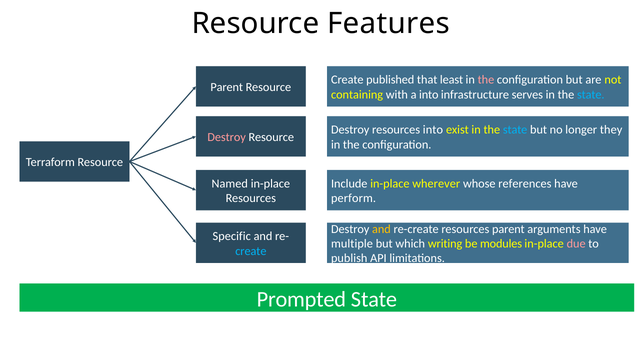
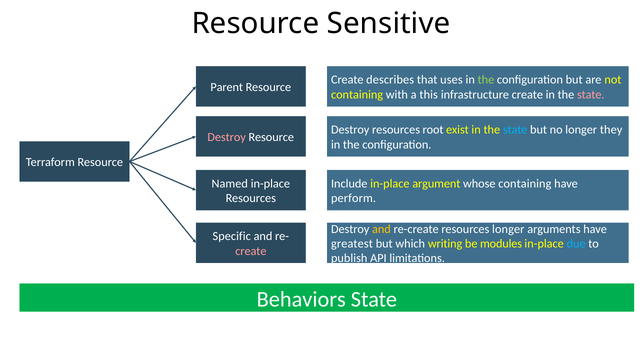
Features: Features -> Sensitive
published: published -> describes
least: least -> uses
the at (486, 80) colour: pink -> light green
a into: into -> this
infrastructure serves: serves -> create
state at (591, 95) colour: light blue -> pink
resources into: into -> root
wherever: wherever -> argument
whose references: references -> containing
resources parent: parent -> longer
multiple: multiple -> greatest
due colour: pink -> light blue
create at (251, 251) colour: light blue -> pink
Prompted: Prompted -> Behaviors
